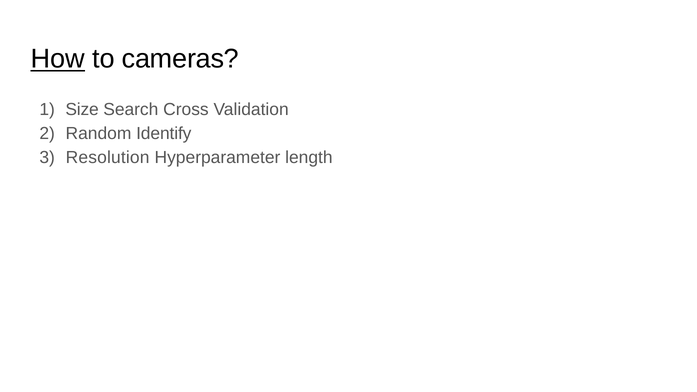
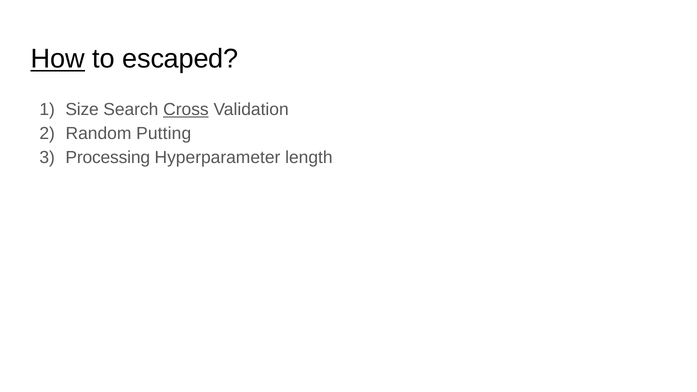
cameras: cameras -> escaped
Cross underline: none -> present
Identify: Identify -> Putting
Resolution: Resolution -> Processing
